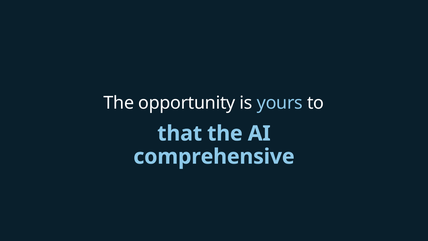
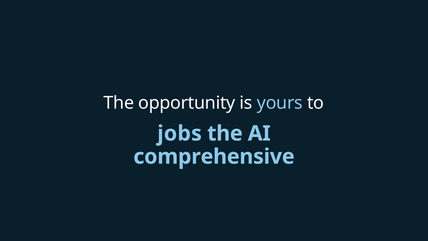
that: that -> jobs
